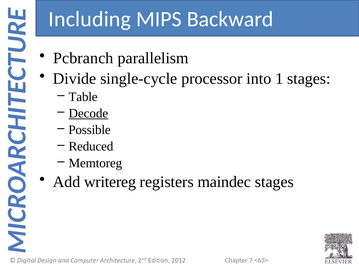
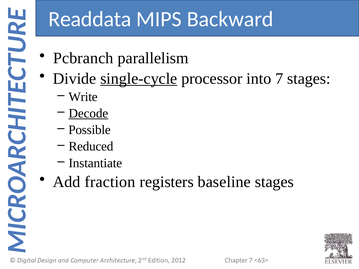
Including: Including -> Readdata
single-cycle underline: none -> present
into 1: 1 -> 7
Table: Table -> Write
Memtoreg: Memtoreg -> Instantiate
writereg: writereg -> fraction
maindec: maindec -> baseline
